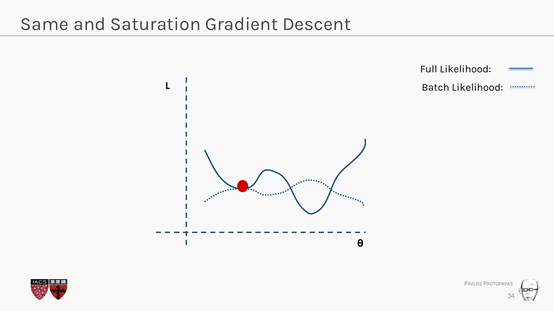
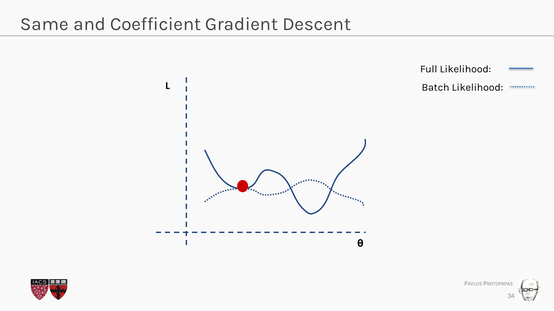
Saturation: Saturation -> Coefficient
